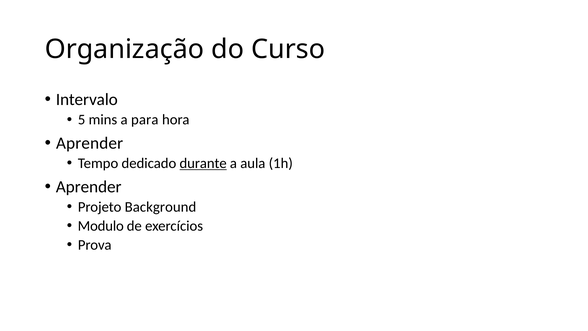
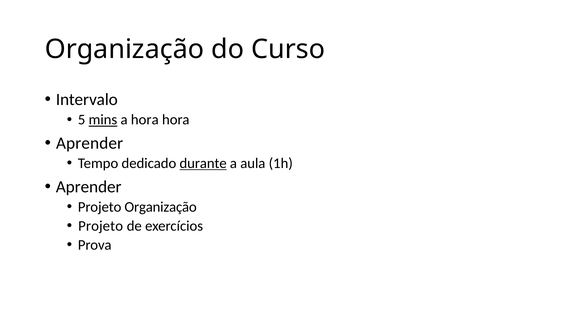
mins underline: none -> present
a para: para -> hora
Projeto Background: Background -> Organização
Modulo at (101, 226): Modulo -> Projeto
